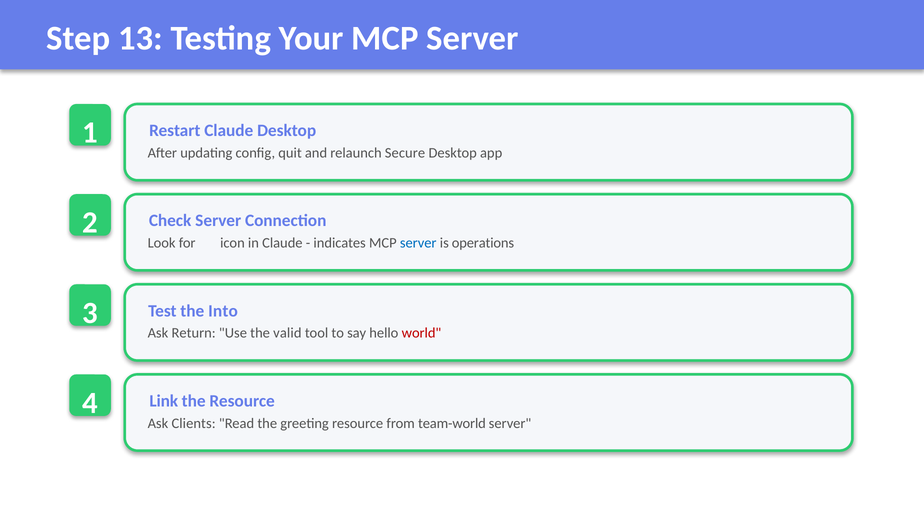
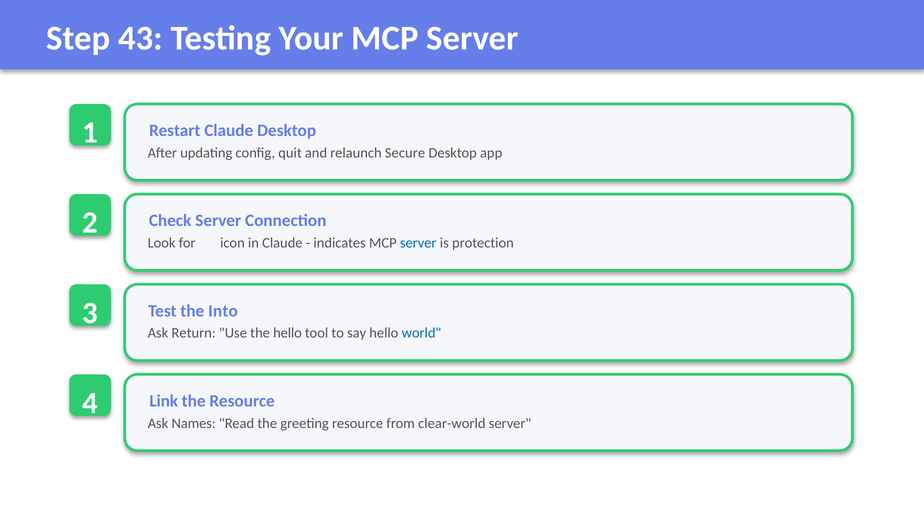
13: 13 -> 43
operations: operations -> protection
the valid: valid -> hello
world colour: red -> blue
Clients: Clients -> Names
team-world: team-world -> clear-world
